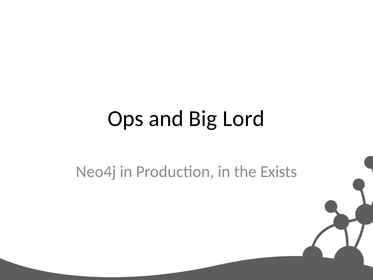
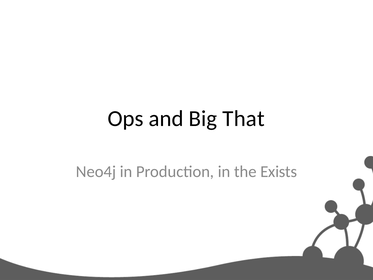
Lord: Lord -> That
